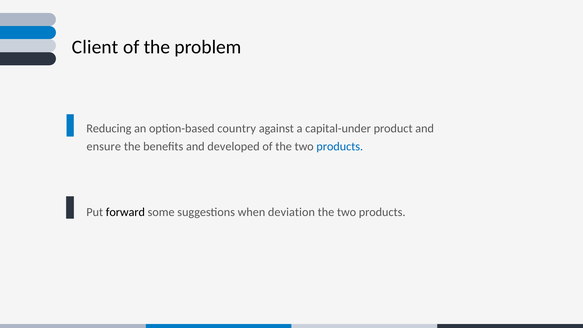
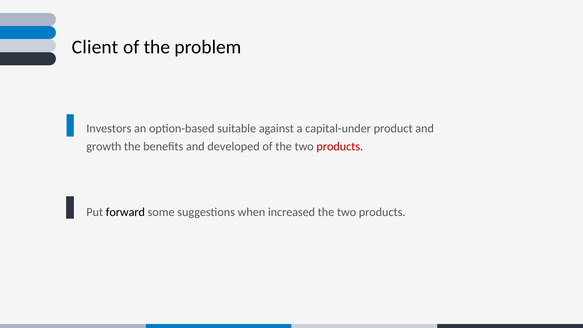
Reducing: Reducing -> Investors
country: country -> suitable
ensure: ensure -> growth
products at (340, 147) colour: blue -> red
deviation: deviation -> increased
